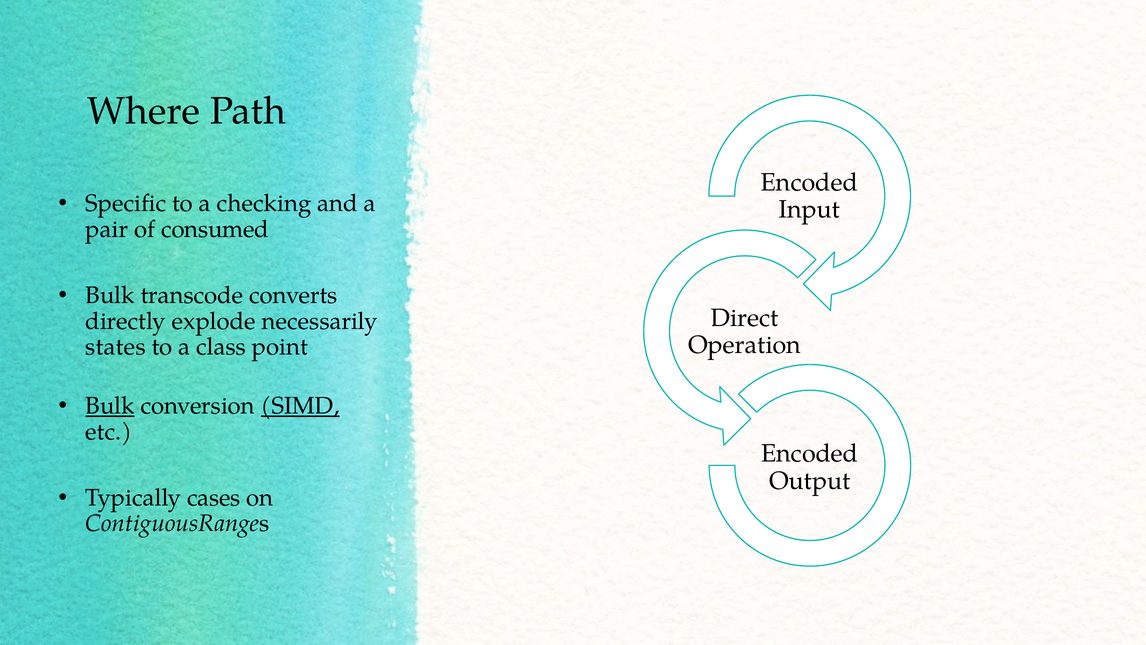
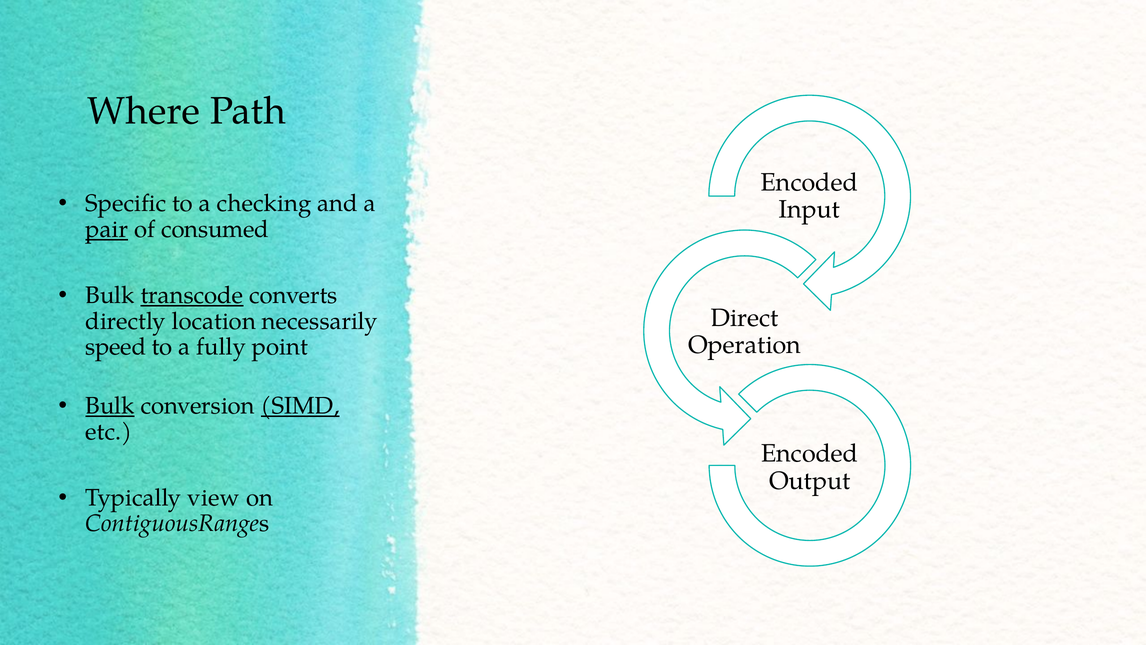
pair underline: none -> present
transcode underline: none -> present
explode: explode -> location
states: states -> speed
class: class -> fully
cases: cases -> view
